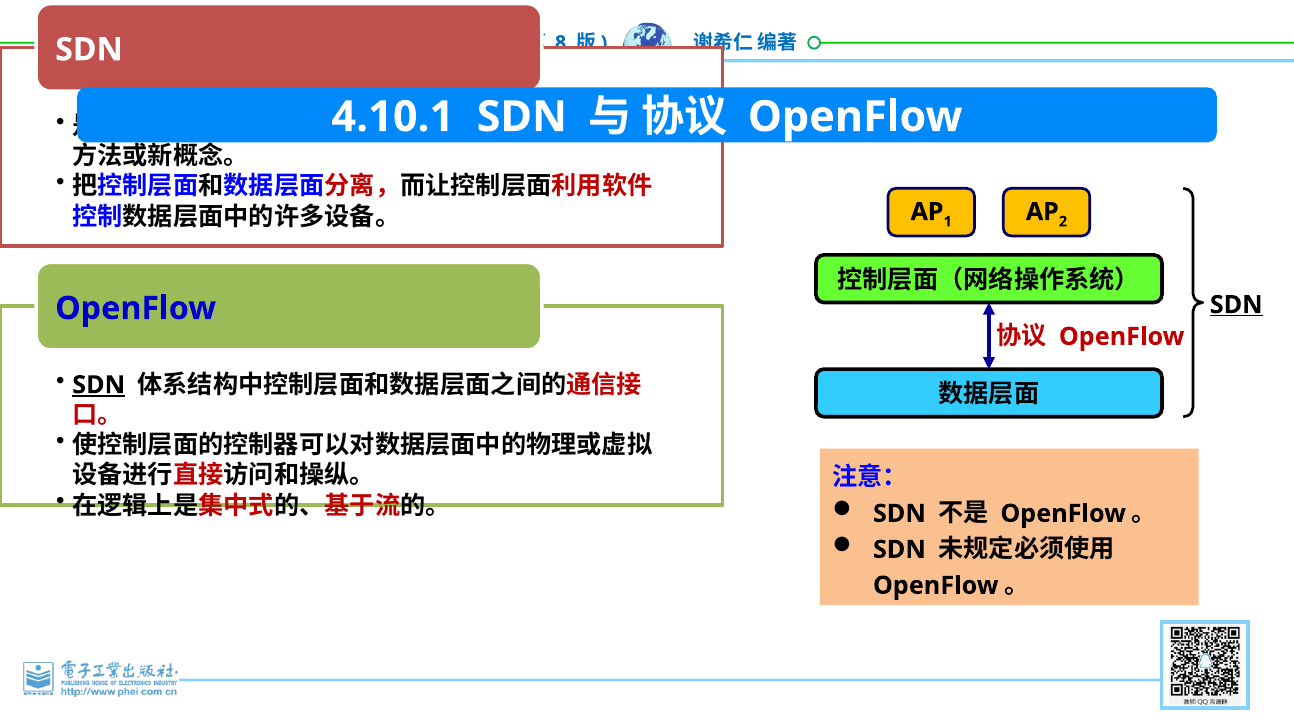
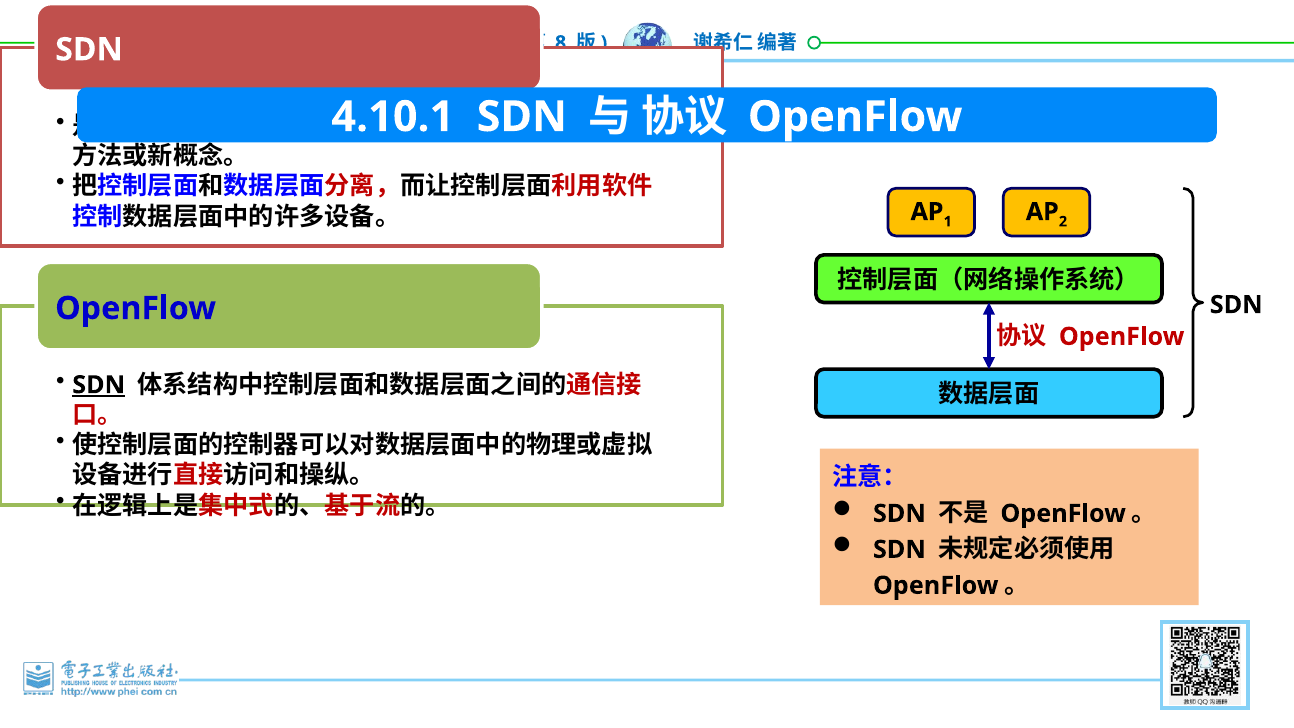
SDN at (1236, 305) underline: present -> none
